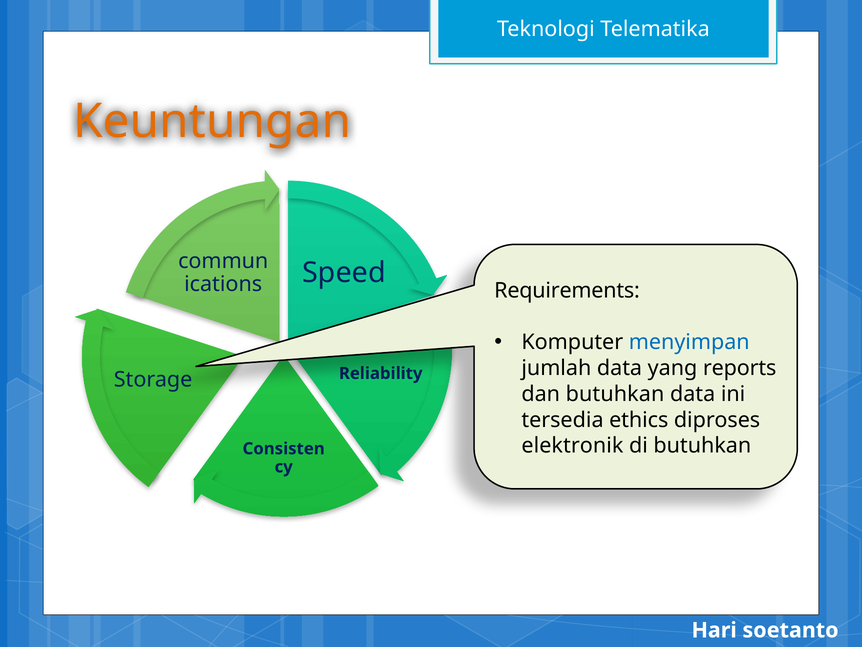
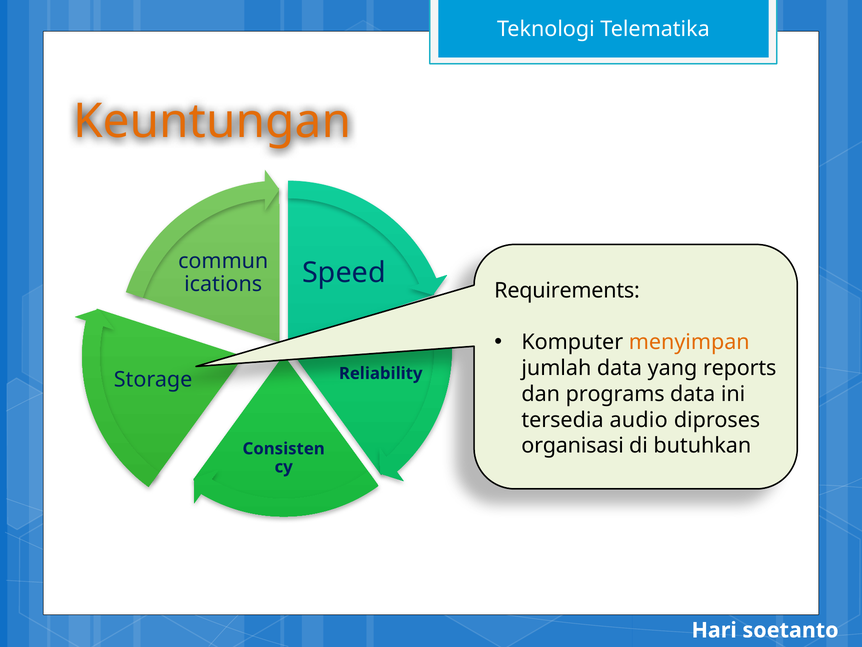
menyimpan colour: blue -> orange
dan butuhkan: butuhkan -> programs
ethics: ethics -> audio
elektronik: elektronik -> organisasi
